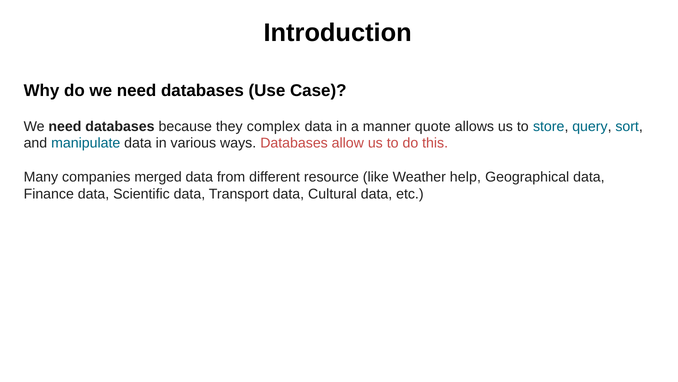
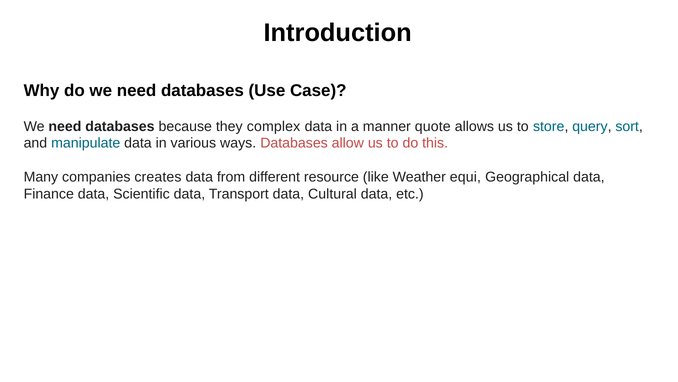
merged: merged -> creates
help: help -> equi
